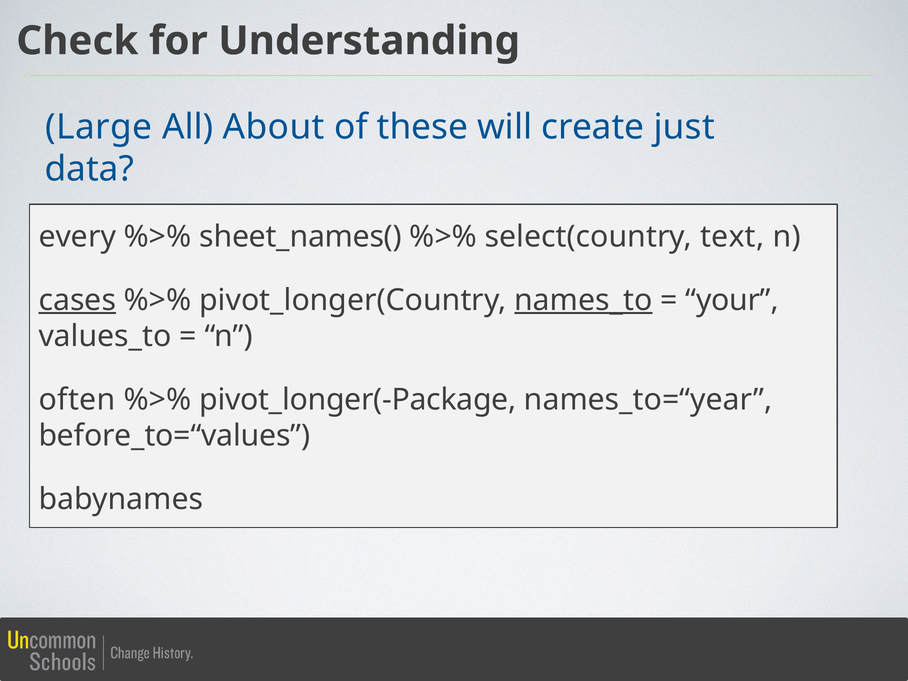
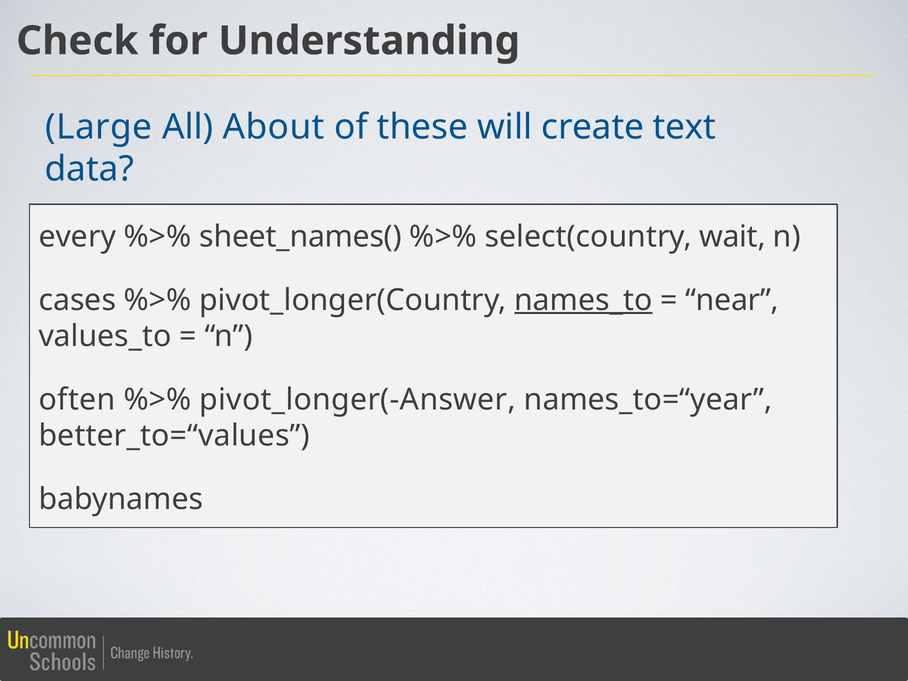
just: just -> text
text: text -> wait
cases underline: present -> none
your: your -> near
pivot_longer(-Package: pivot_longer(-Package -> pivot_longer(-Answer
before_to=“values: before_to=“values -> better_to=“values
